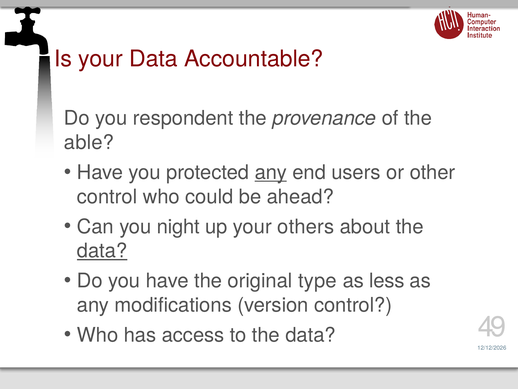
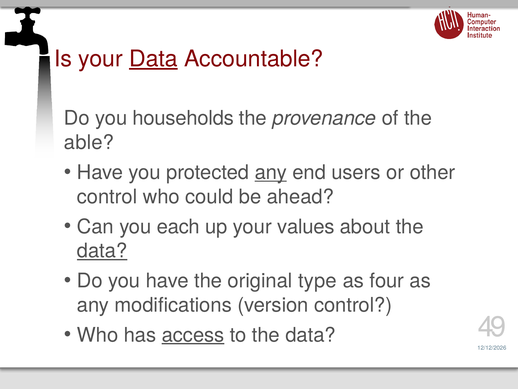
Data at (153, 59) underline: none -> present
respondent: respondent -> households
night: night -> each
others: others -> values
less: less -> four
access underline: none -> present
